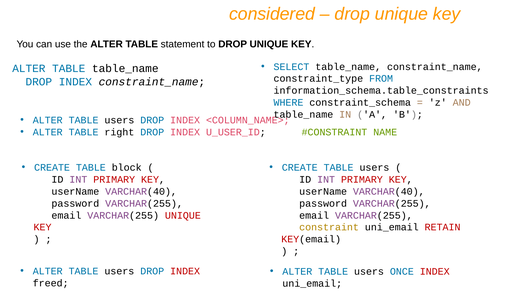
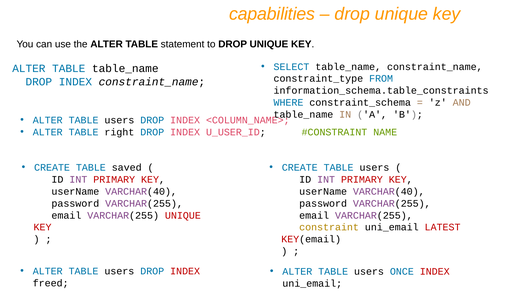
considered: considered -> capabilities
block: block -> saved
RETAIN: RETAIN -> LATEST
